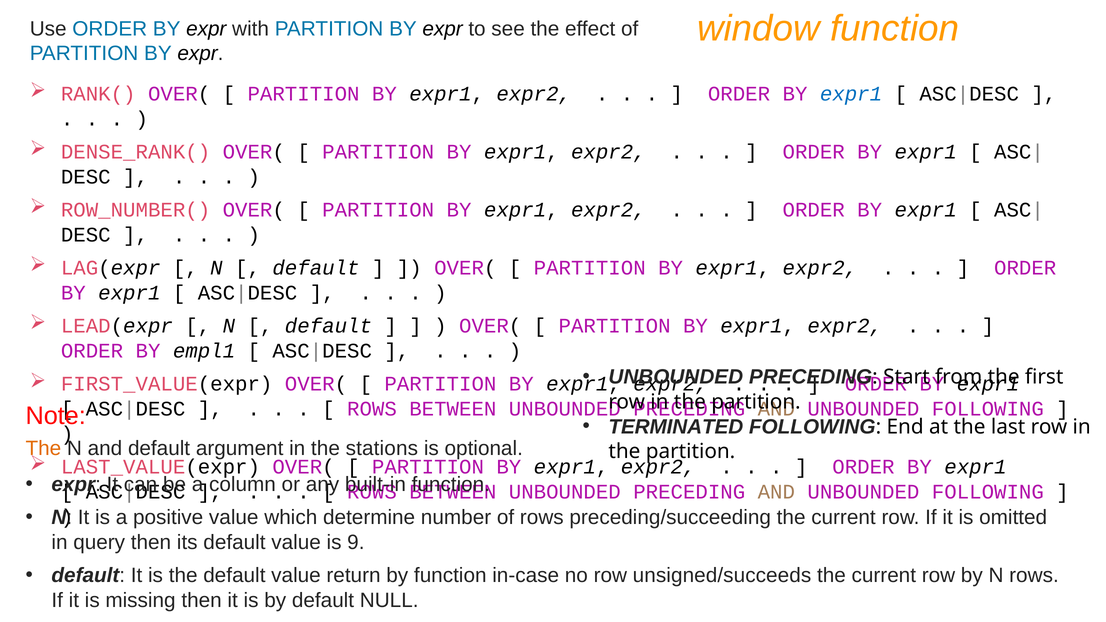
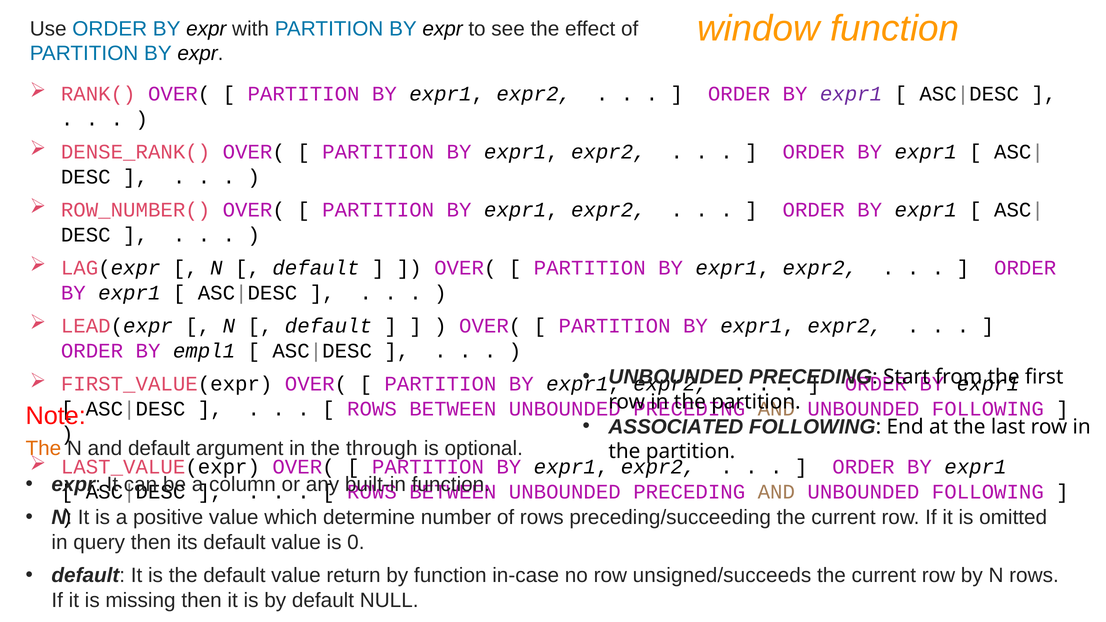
expr1 at (851, 94) colour: blue -> purple
TERMINATED: TERMINATED -> ASSOCIATED
stations: stations -> through
9: 9 -> 0
